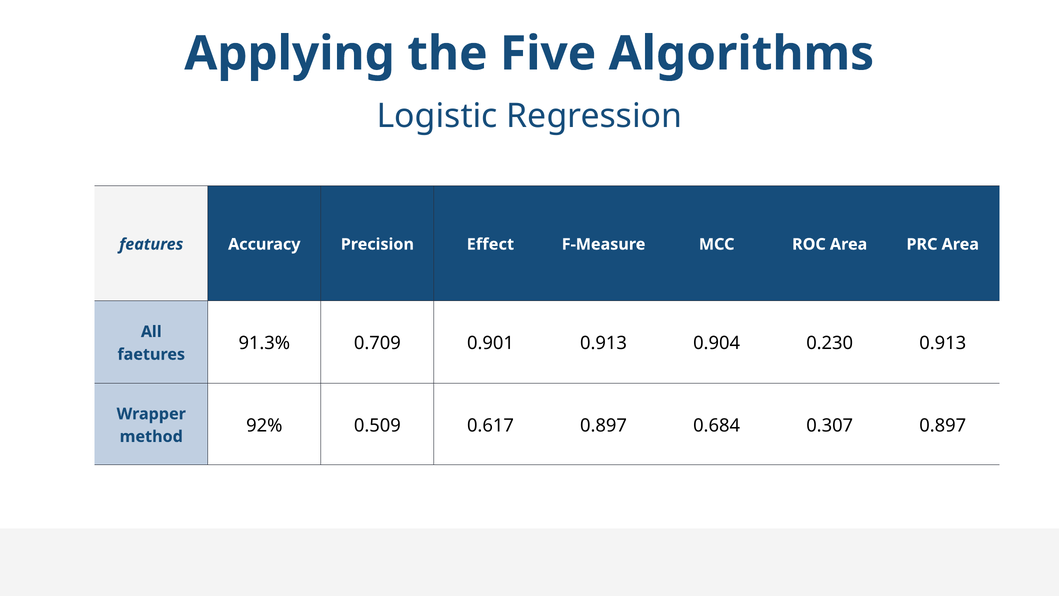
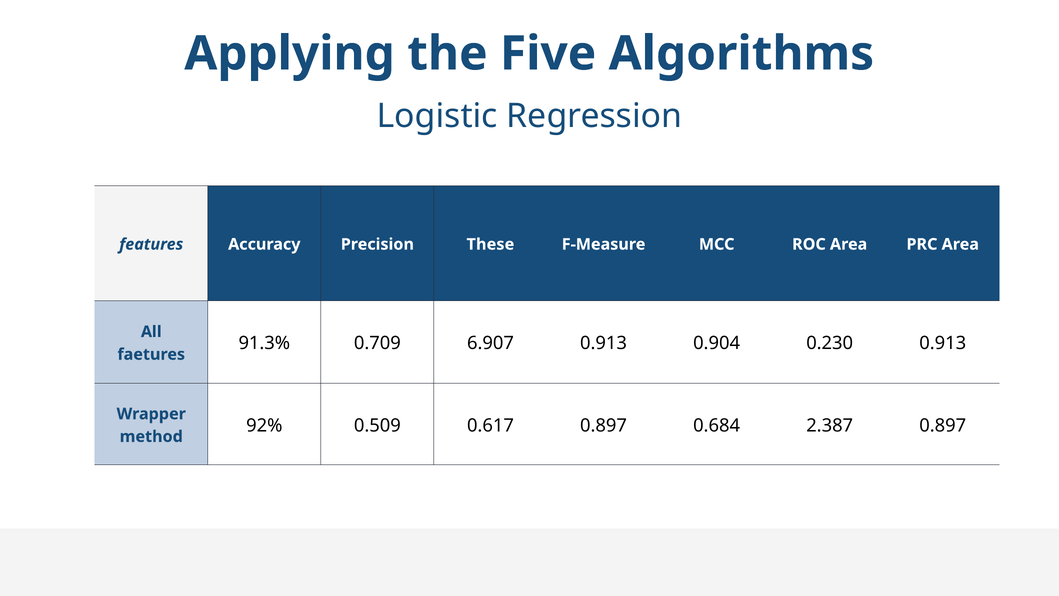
Effect: Effect -> These
0.901: 0.901 -> 6.907
0.307: 0.307 -> 2.387
